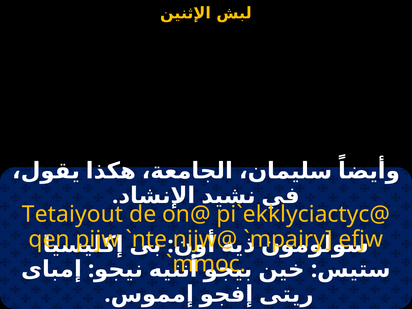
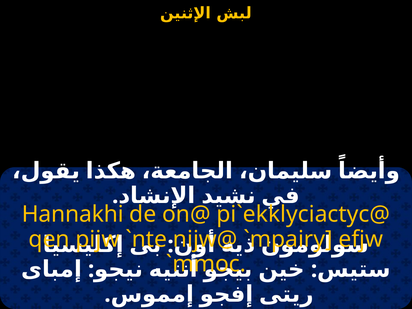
Tetaiyout: Tetaiyout -> Hannakhi
